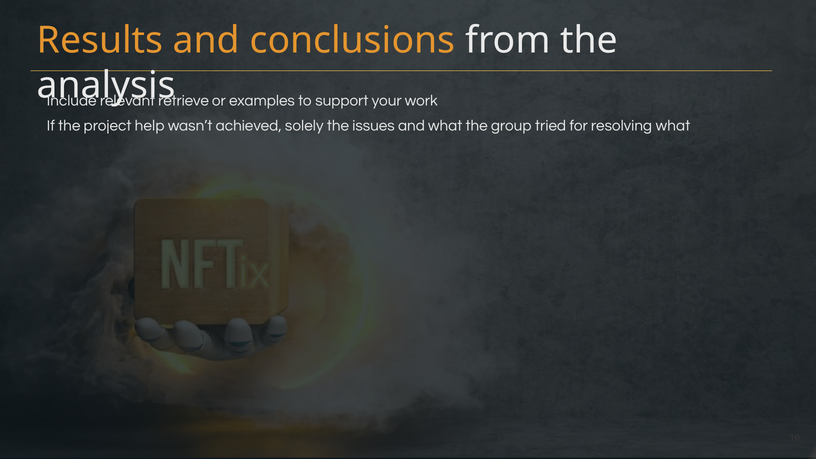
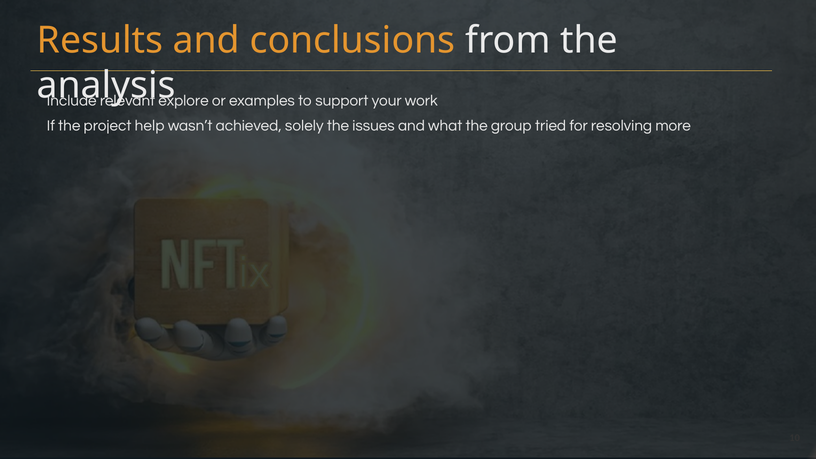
retrieve: retrieve -> explore
resolving what: what -> more
